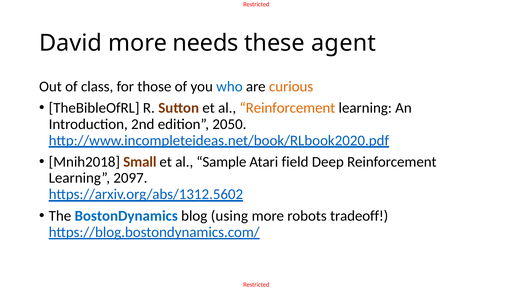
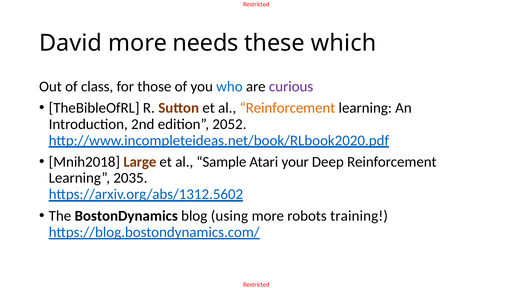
agent: agent -> which
curious colour: orange -> purple
2050: 2050 -> 2052
Small: Small -> Large
field: field -> your
2097: 2097 -> 2035
BostonDynamics colour: blue -> black
tradeoff: tradeoff -> training
